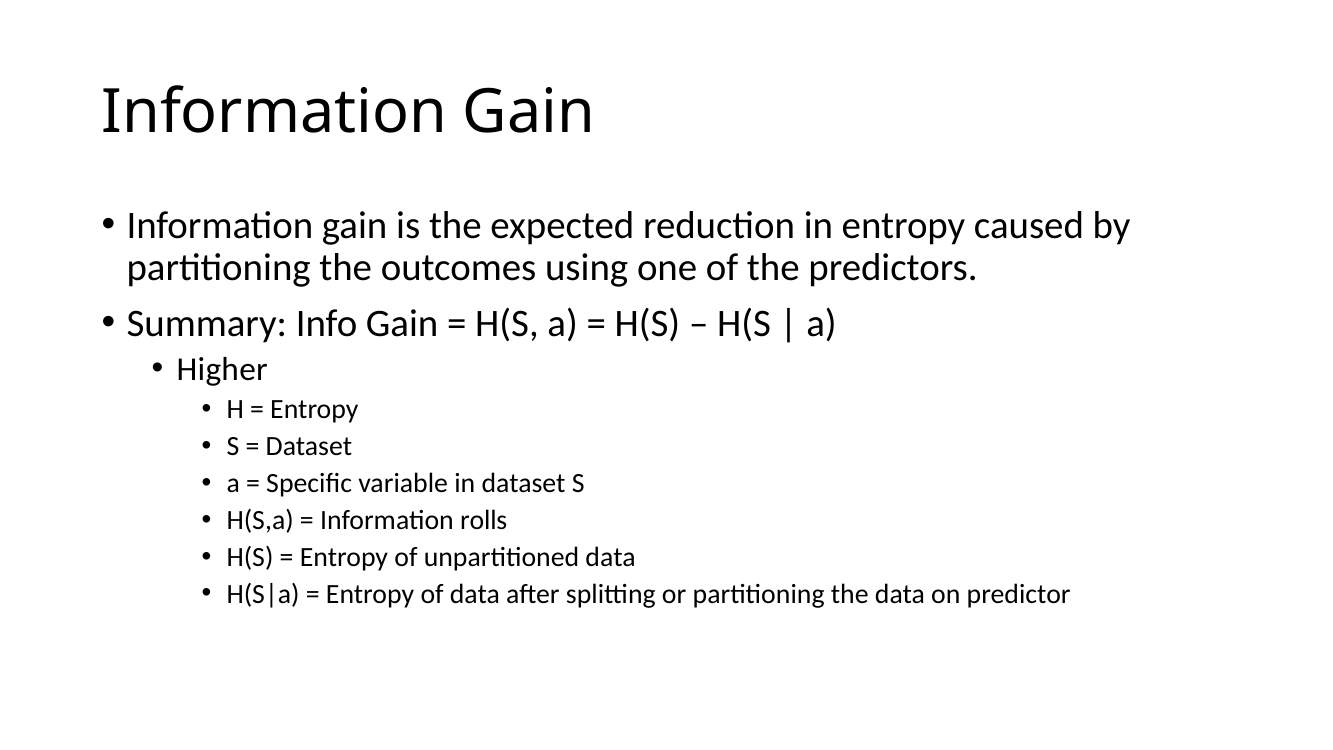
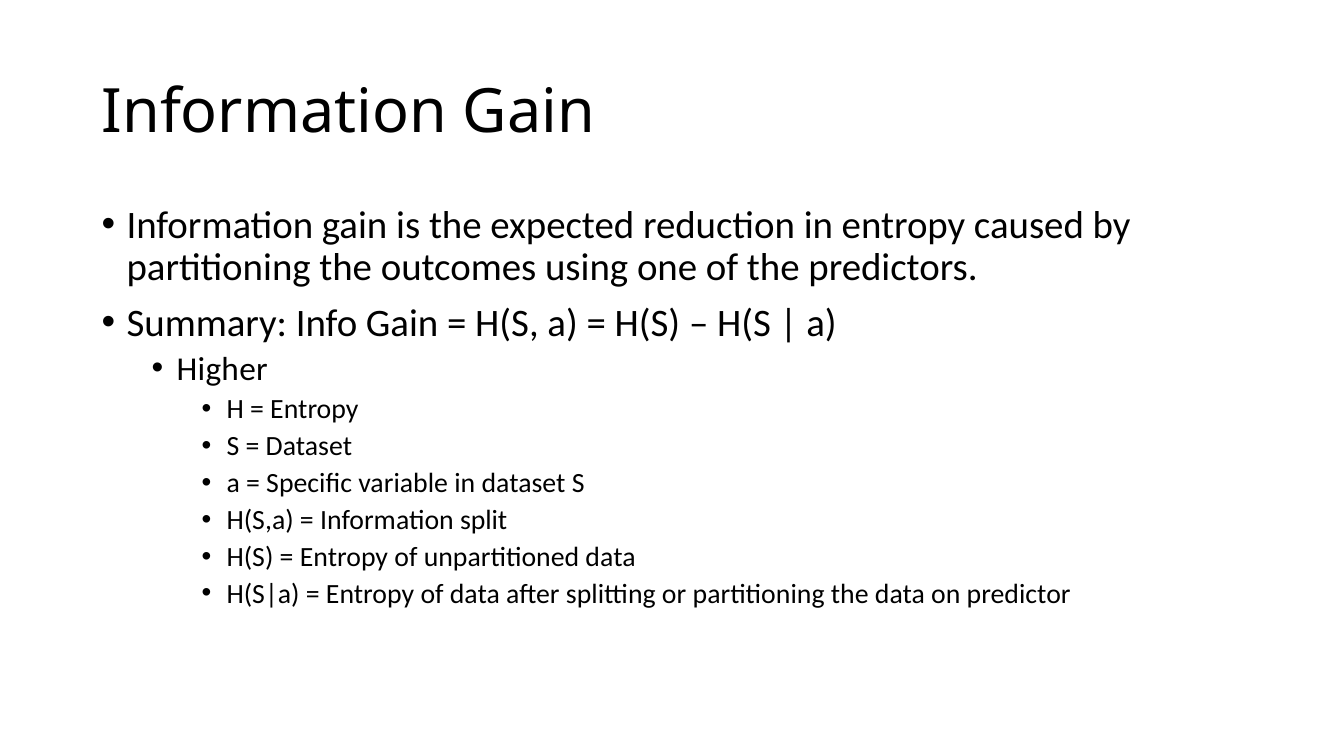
rolls: rolls -> split
